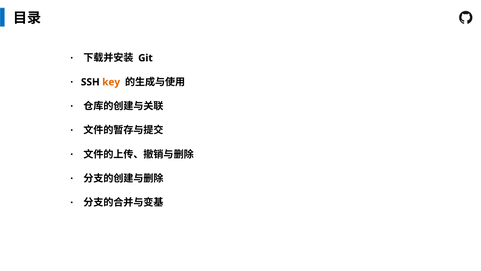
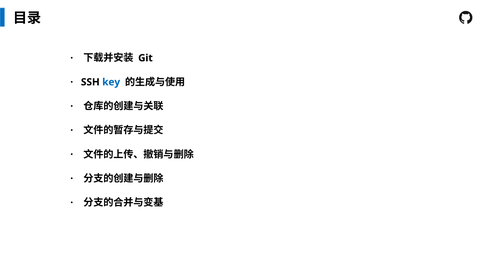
key colour: orange -> blue
